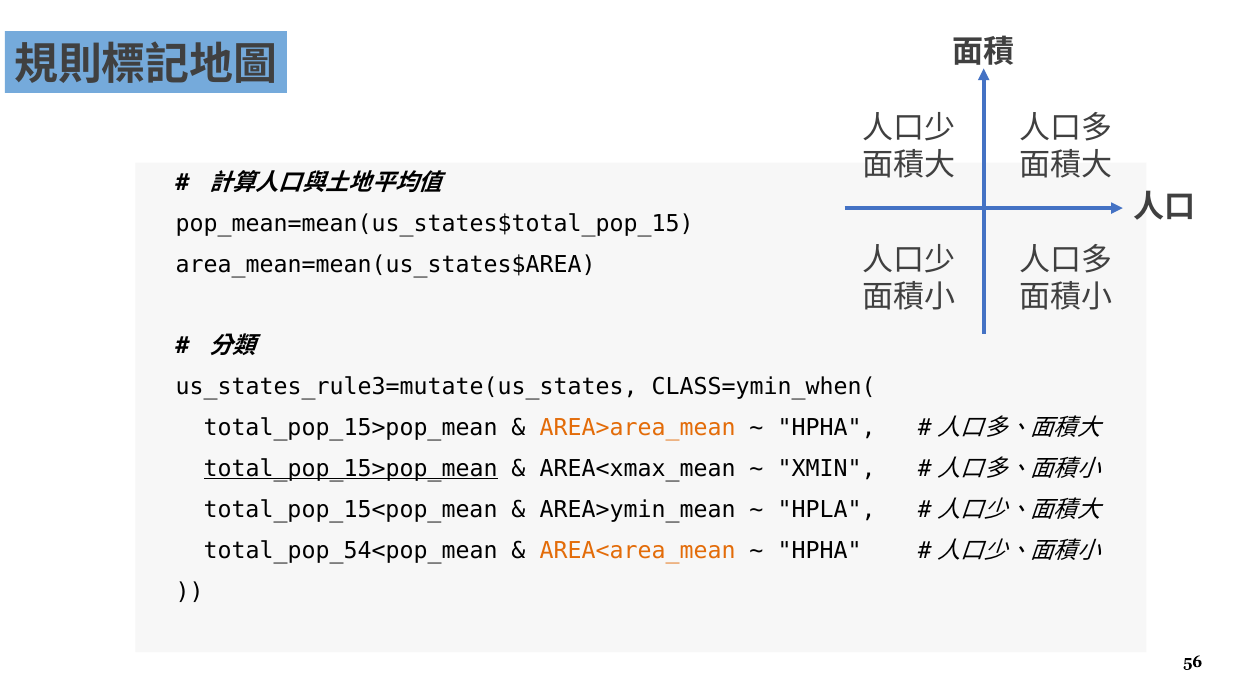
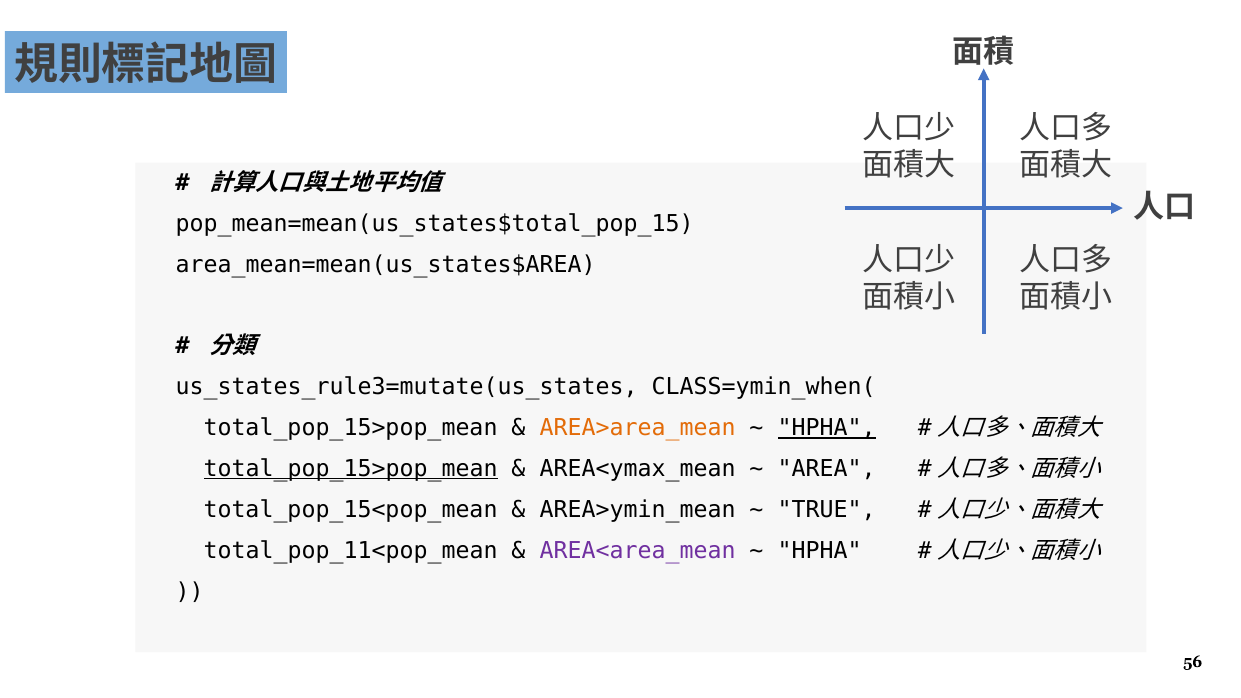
HPHA at (827, 428) underline: none -> present
AREA<xmax_mean: AREA<xmax_mean -> AREA<ymax_mean
XMIN: XMIN -> AREA
HPLA: HPLA -> TRUE
total_pop_54<pop_mean: total_pop_54<pop_mean -> total_pop_11<pop_mean
AREA<area_mean colour: orange -> purple
